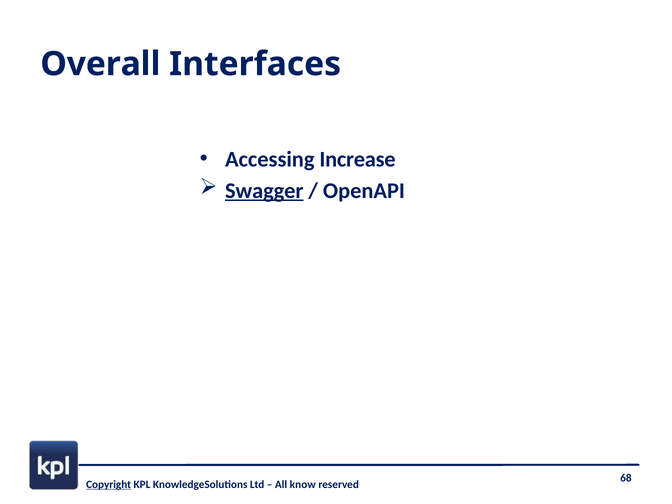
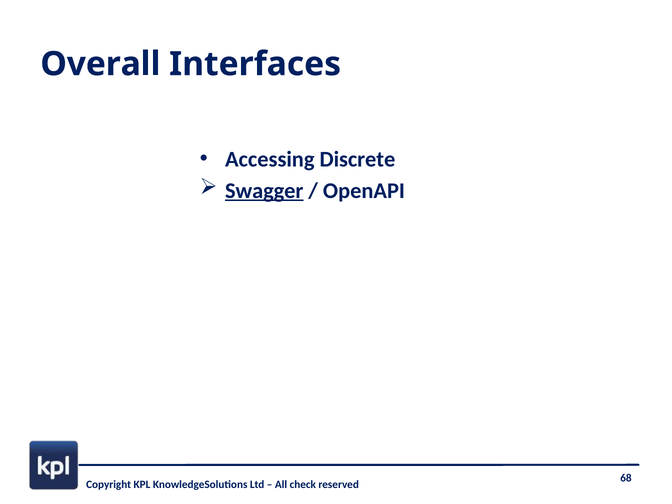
Increase: Increase -> Discrete
Copyright underline: present -> none
know: know -> check
